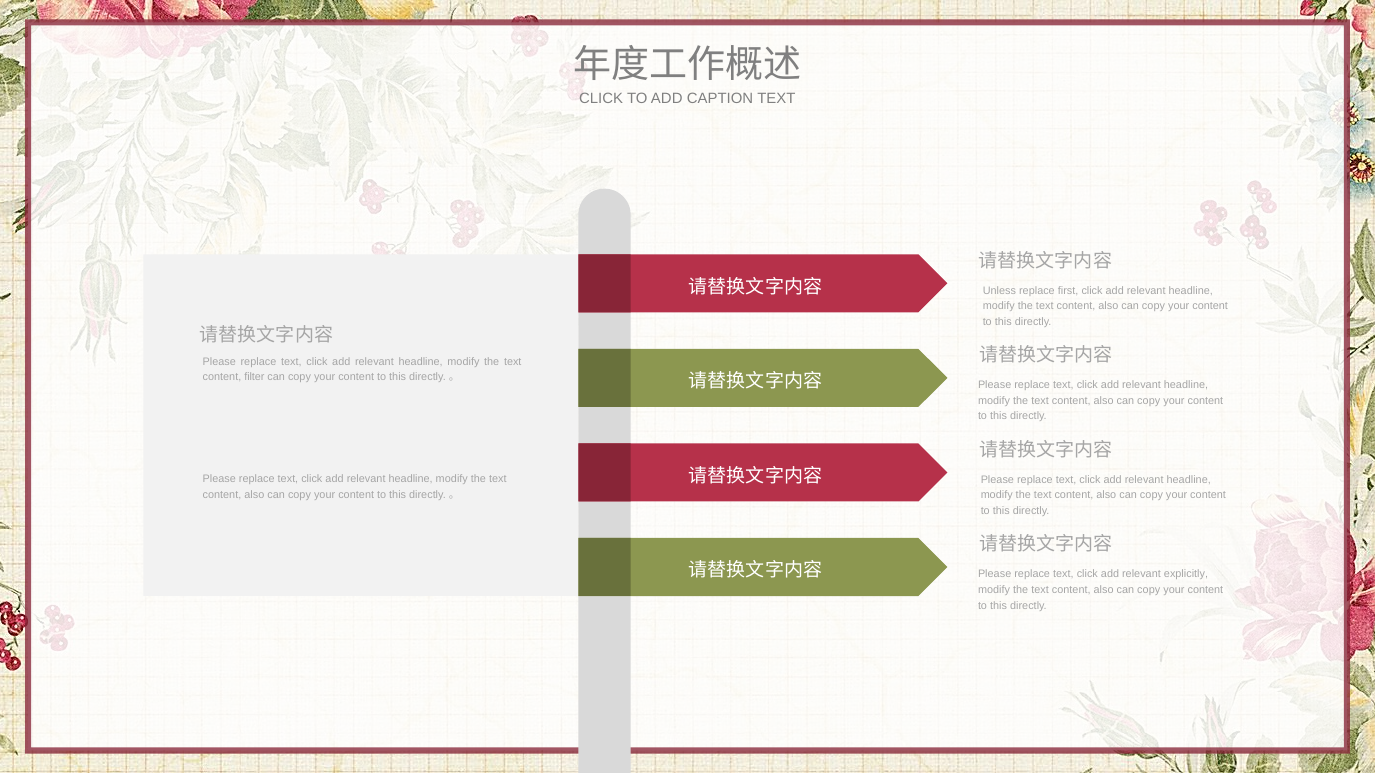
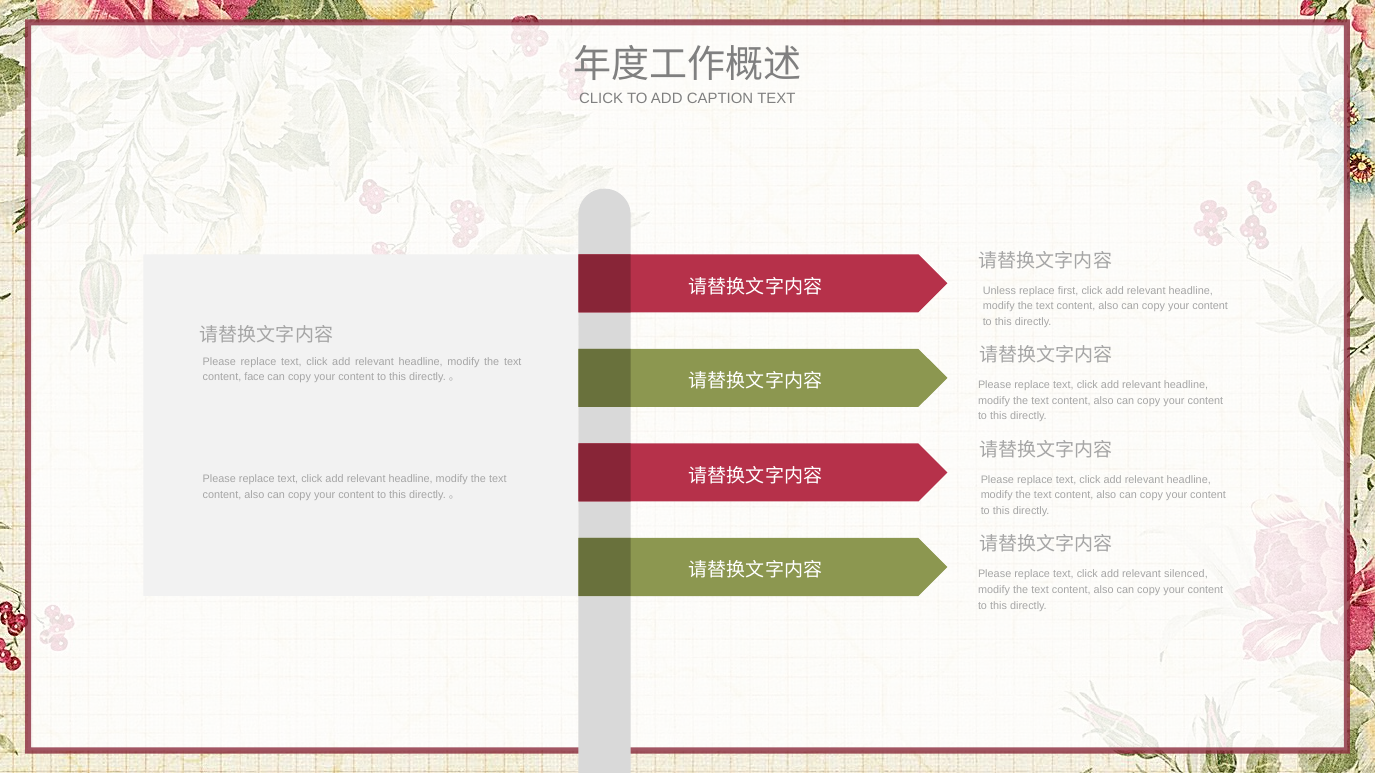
filter: filter -> face
explicitly: explicitly -> silenced
